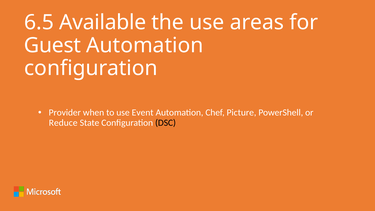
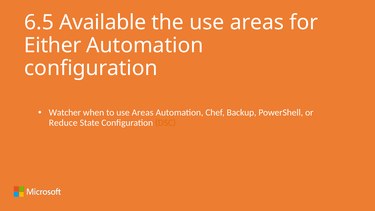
Guest: Guest -> Either
Provider: Provider -> Watcher
to use Event: Event -> Areas
Picture: Picture -> Backup
DSC colour: black -> orange
